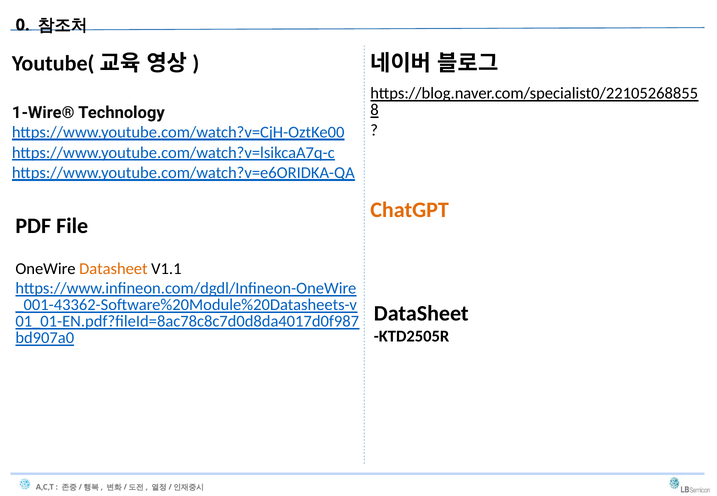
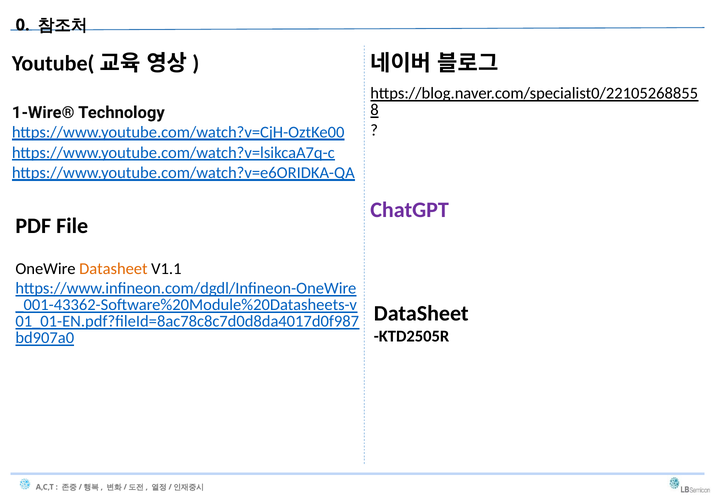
ChatGPT colour: orange -> purple
